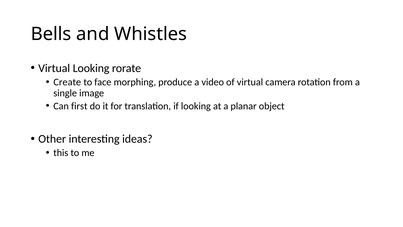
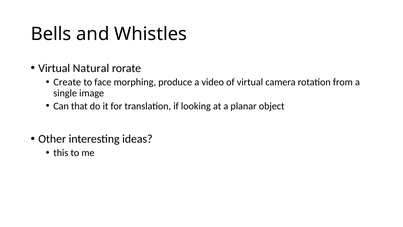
Virtual Looking: Looking -> Natural
first: first -> that
